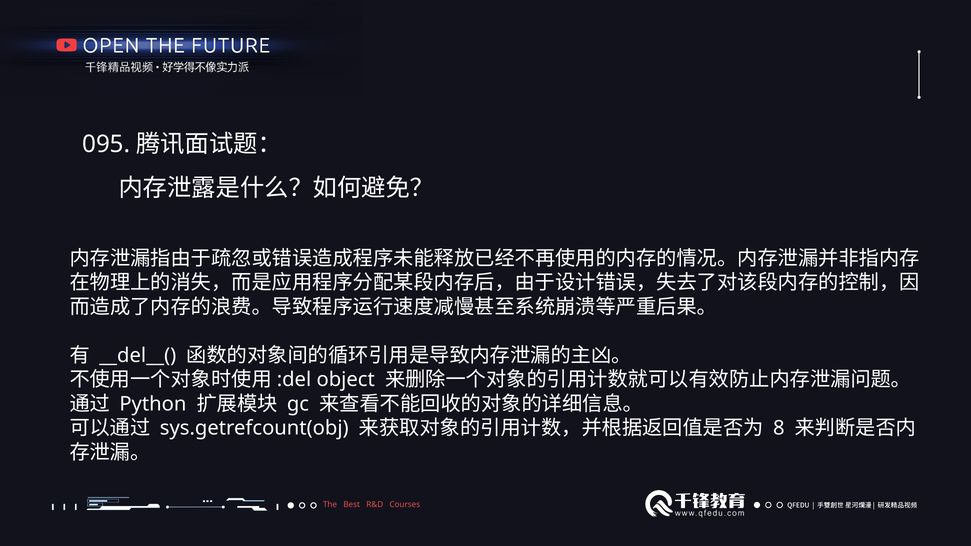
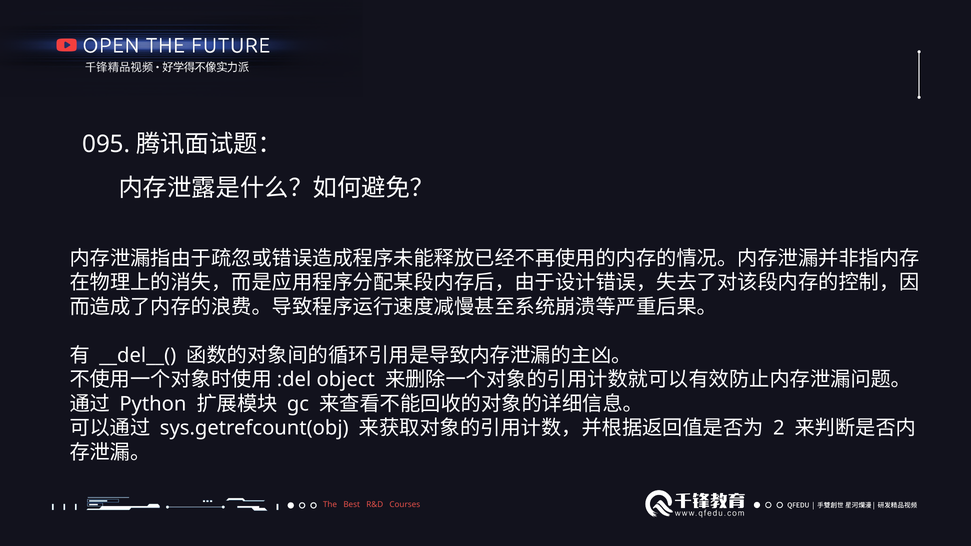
8: 8 -> 2
